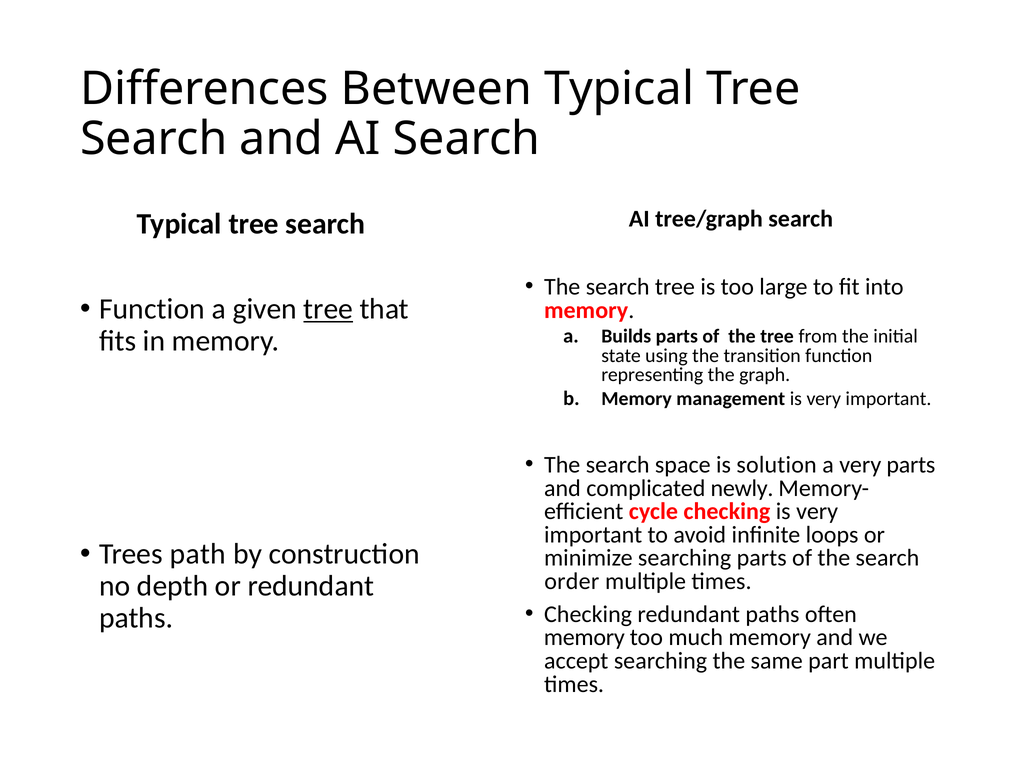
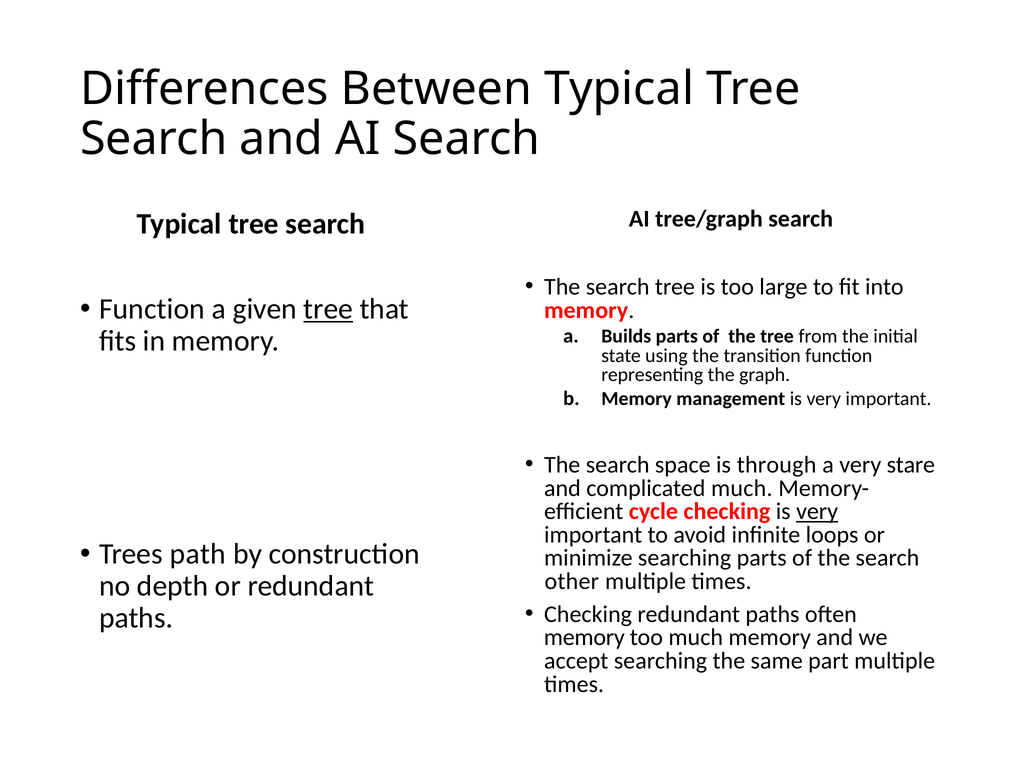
solution: solution -> through
very parts: parts -> stare
complicated newly: newly -> much
very at (817, 512) underline: none -> present
order: order -> other
